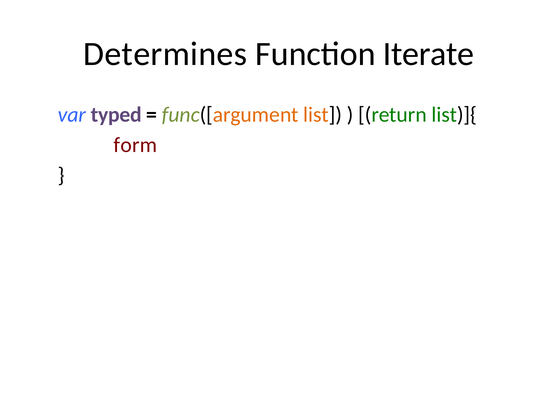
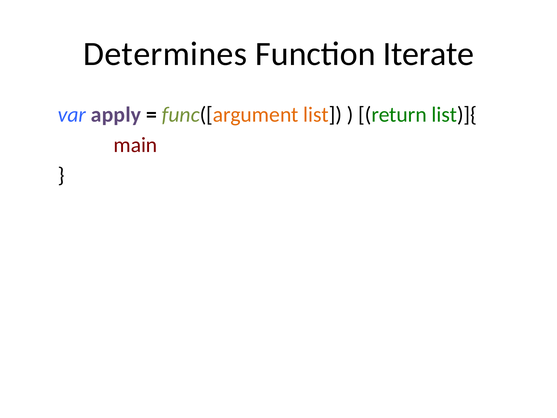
typed: typed -> apply
form: form -> main
